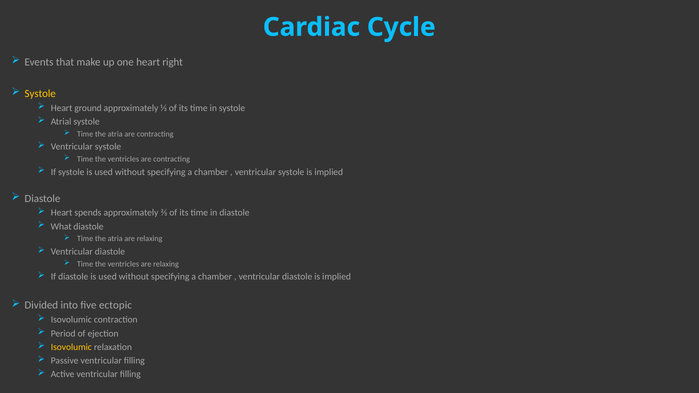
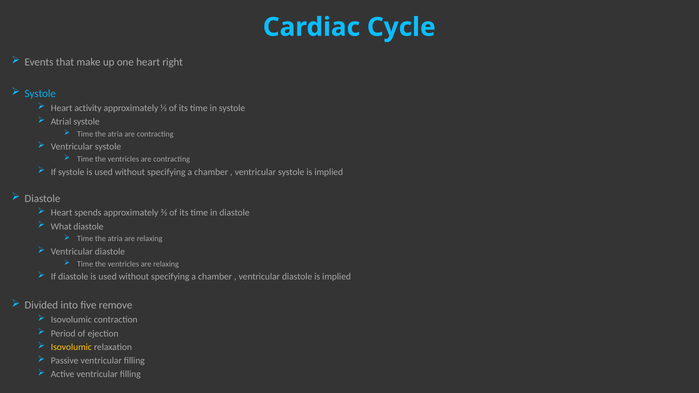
Systole at (40, 94) colour: yellow -> light blue
ground: ground -> activity
ectopic: ectopic -> remove
